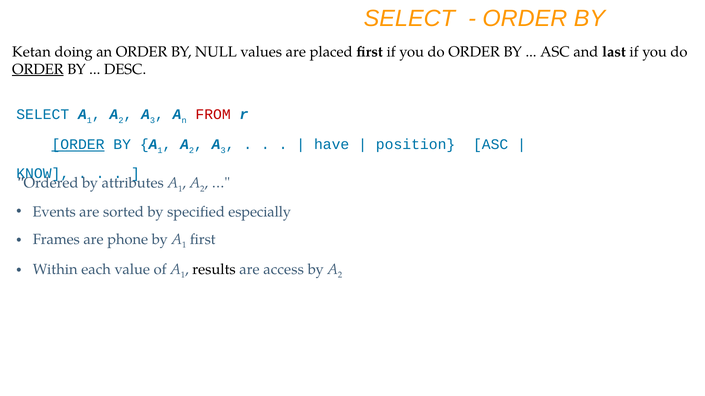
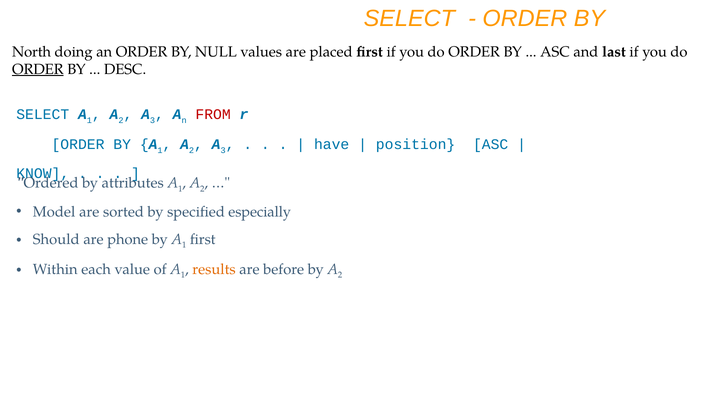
Ketan: Ketan -> North
ORDER at (78, 145) underline: present -> none
Events: Events -> Model
Frames: Frames -> Should
results colour: black -> orange
access: access -> before
